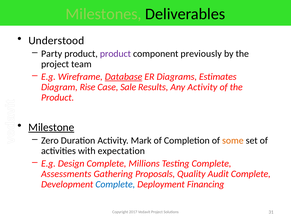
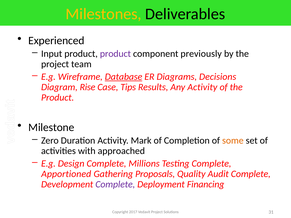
Milestones colour: light green -> yellow
Understood: Understood -> Experienced
Party: Party -> Input
Estimates: Estimates -> Decisions
Sale: Sale -> Tips
Milestone underline: present -> none
expectation: expectation -> approached
Assessments: Assessments -> Apportioned
Complete at (115, 185) colour: blue -> purple
